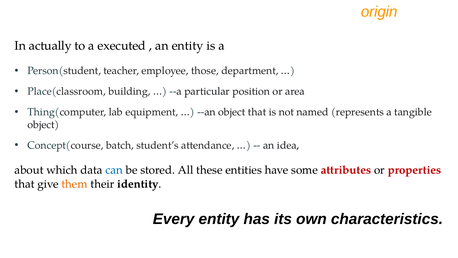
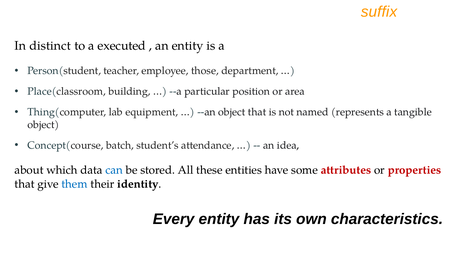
origin: origin -> suffix
actually: actually -> distinct
them colour: orange -> blue
